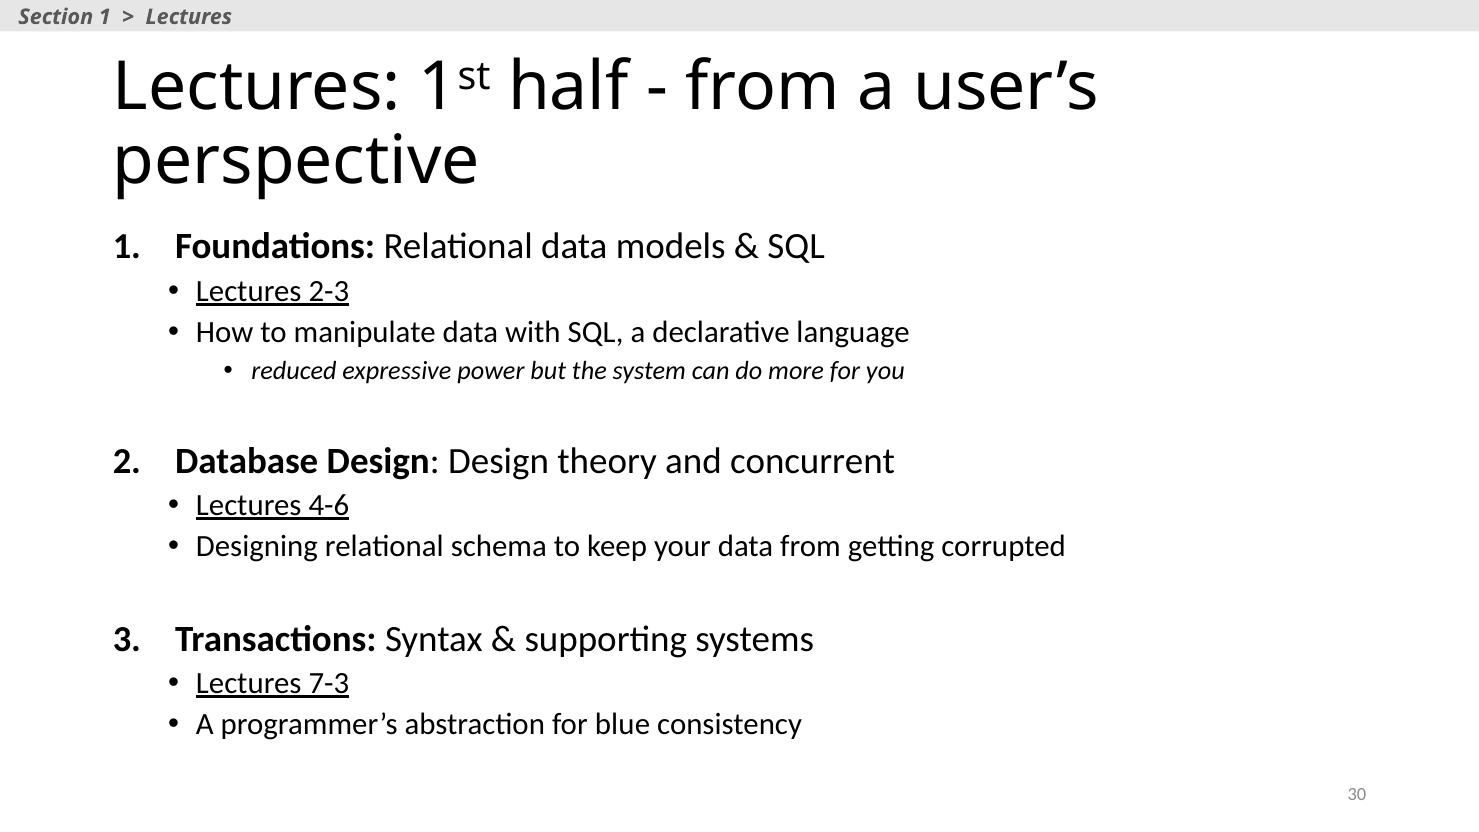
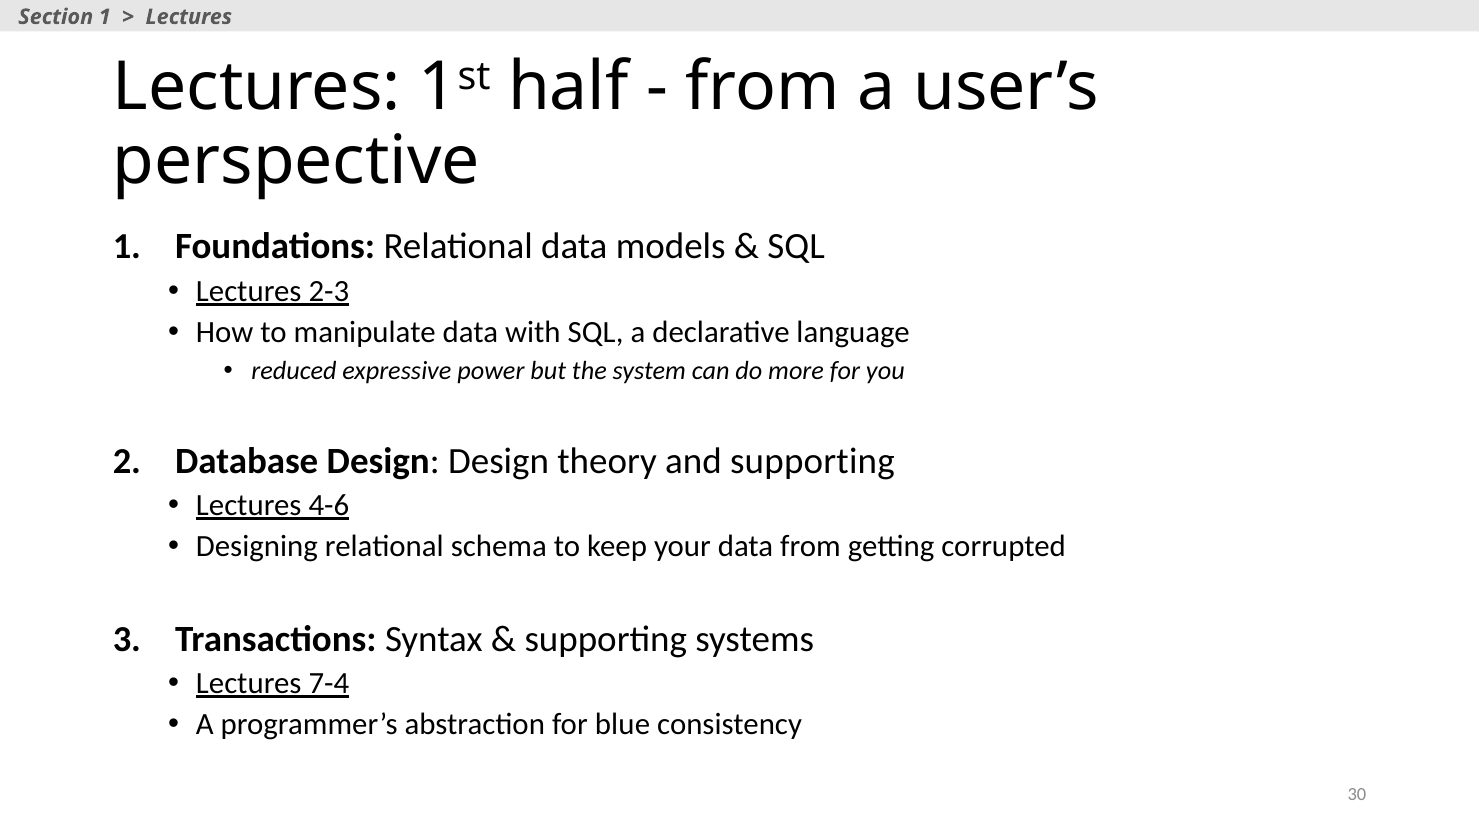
and concurrent: concurrent -> supporting
7-3: 7-3 -> 7-4
